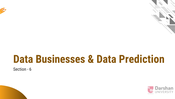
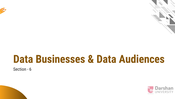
Prediction: Prediction -> Audiences
